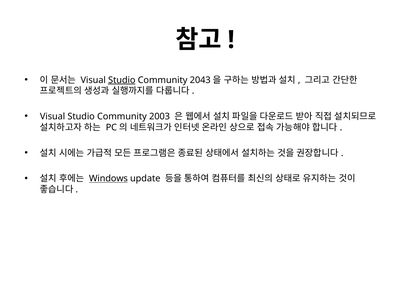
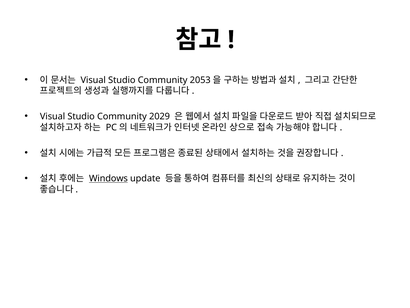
Studio at (122, 80) underline: present -> none
2043: 2043 -> 2053
2003: 2003 -> 2029
